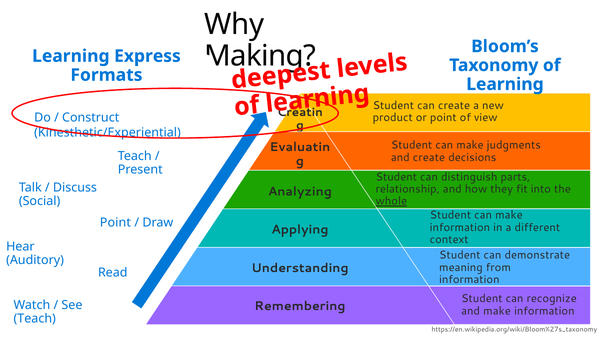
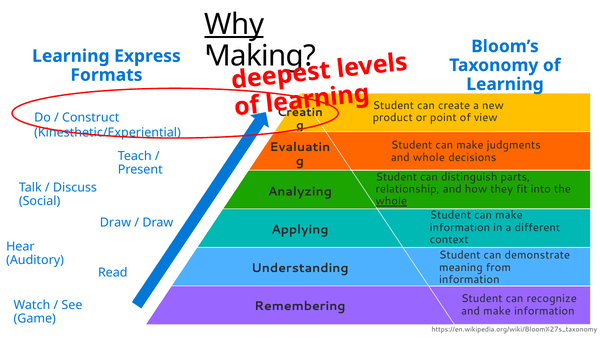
Why underline: none -> present
and create: create -> whole
Point at (115, 222): Point -> Draw
Teach at (35, 318): Teach -> Game
